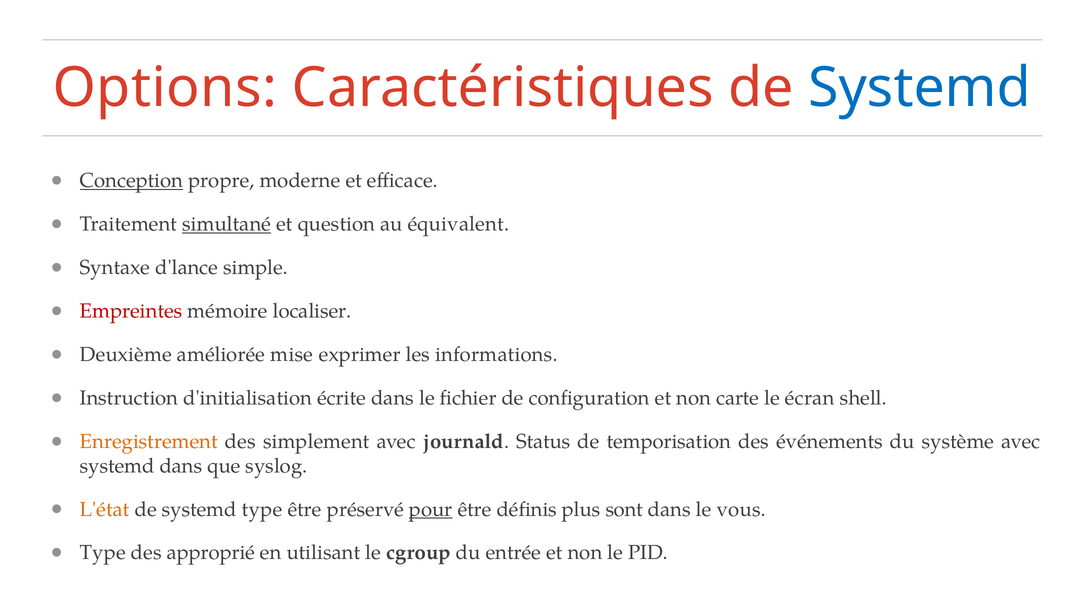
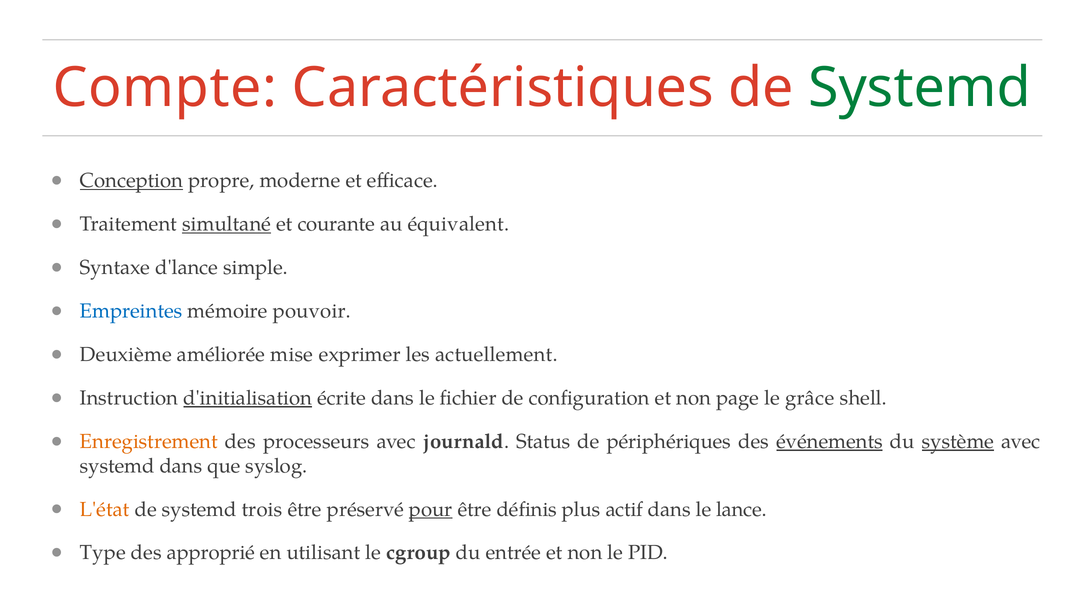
Options: Options -> Compte
Systemd at (920, 88) colour: blue -> green
question: question -> courante
Empreintes colour: red -> blue
localiser: localiser -> pouvoir
informations: informations -> actuellement
d'initialisation underline: none -> present
carte: carte -> page
écran: écran -> grâce
simplement: simplement -> processeurs
temporisation: temporisation -> périphériques
événements underline: none -> present
système underline: none -> present
systemd type: type -> trois
sont: sont -> actif
vous: vous -> lance
